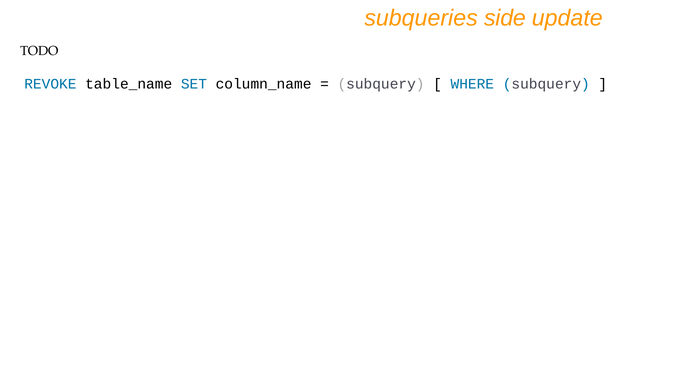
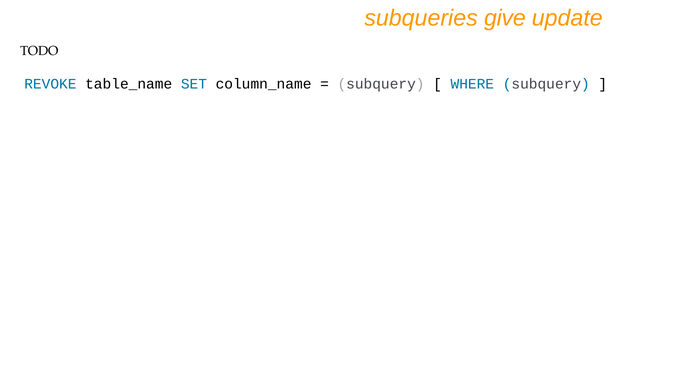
side: side -> give
